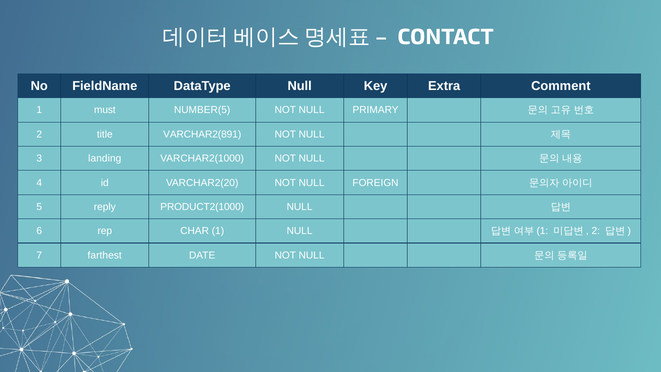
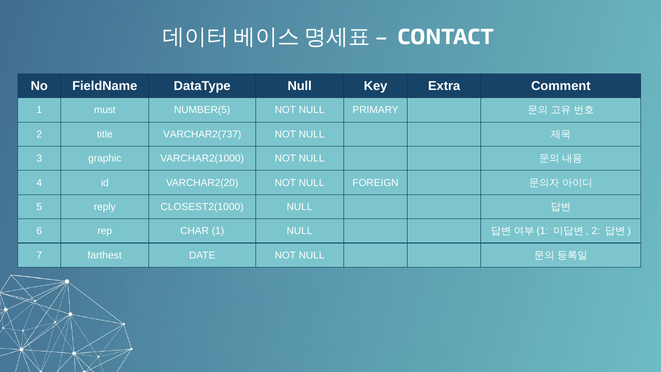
VARCHAR2(891: VARCHAR2(891 -> VARCHAR2(737
landing: landing -> graphic
PRODUCT2(1000: PRODUCT2(1000 -> CLOSEST2(1000
